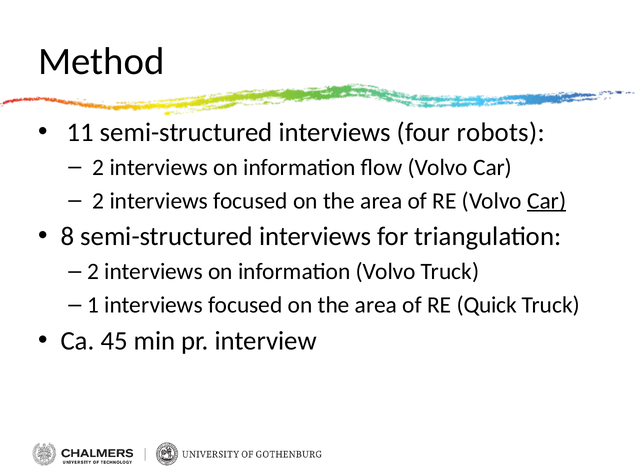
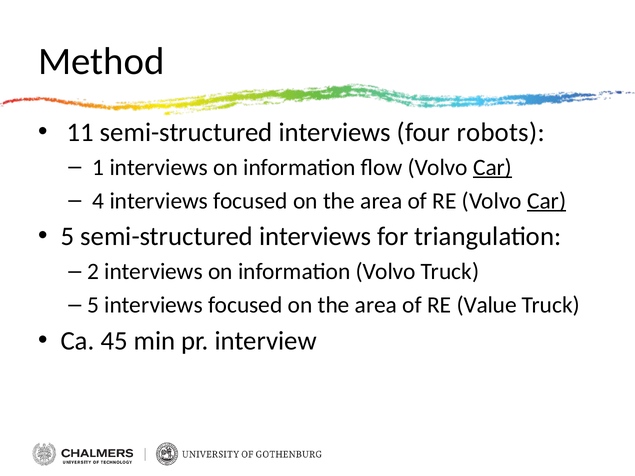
2 at (98, 167): 2 -> 1
Car at (493, 167) underline: none -> present
2 at (98, 201): 2 -> 4
8 at (68, 237): 8 -> 5
1 at (93, 305): 1 -> 5
Quick: Quick -> Value
